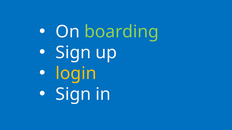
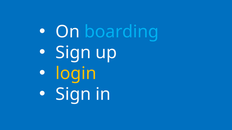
boarding colour: light green -> light blue
